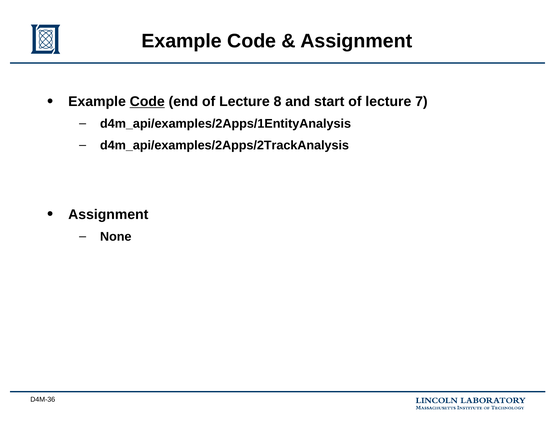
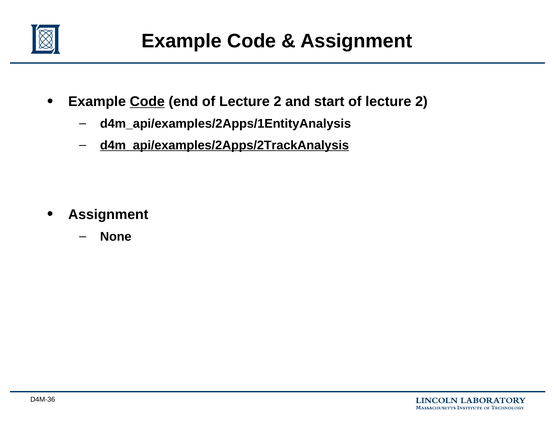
end of Lecture 8: 8 -> 2
start of lecture 7: 7 -> 2
d4m_api/examples/2Apps/2TrackAnalysis underline: none -> present
